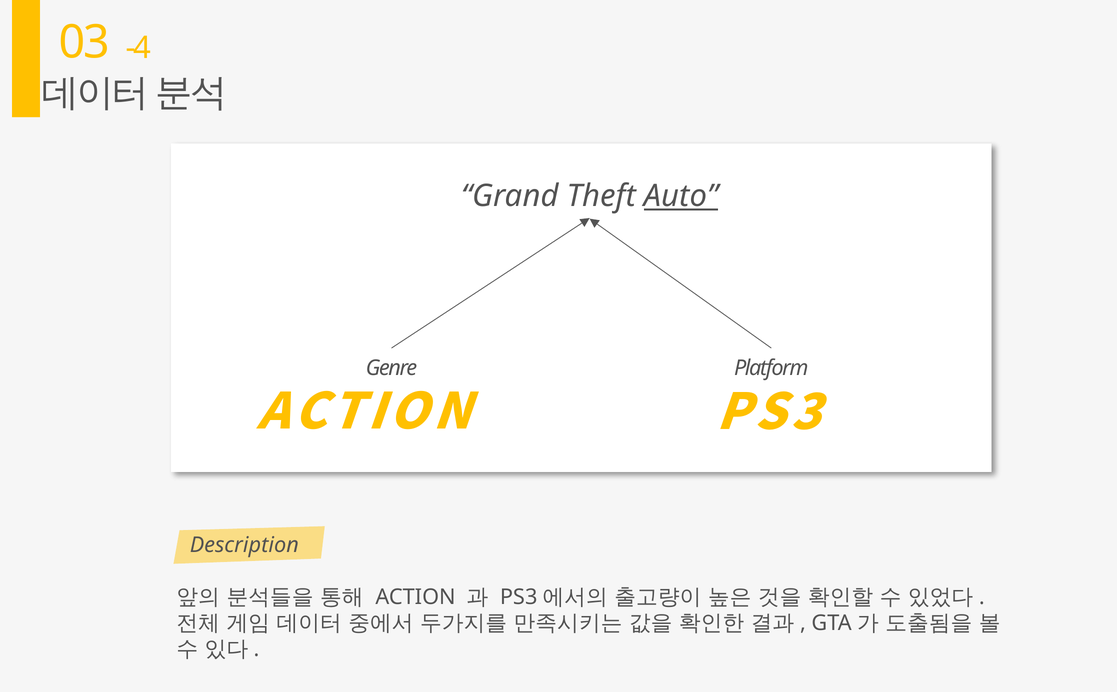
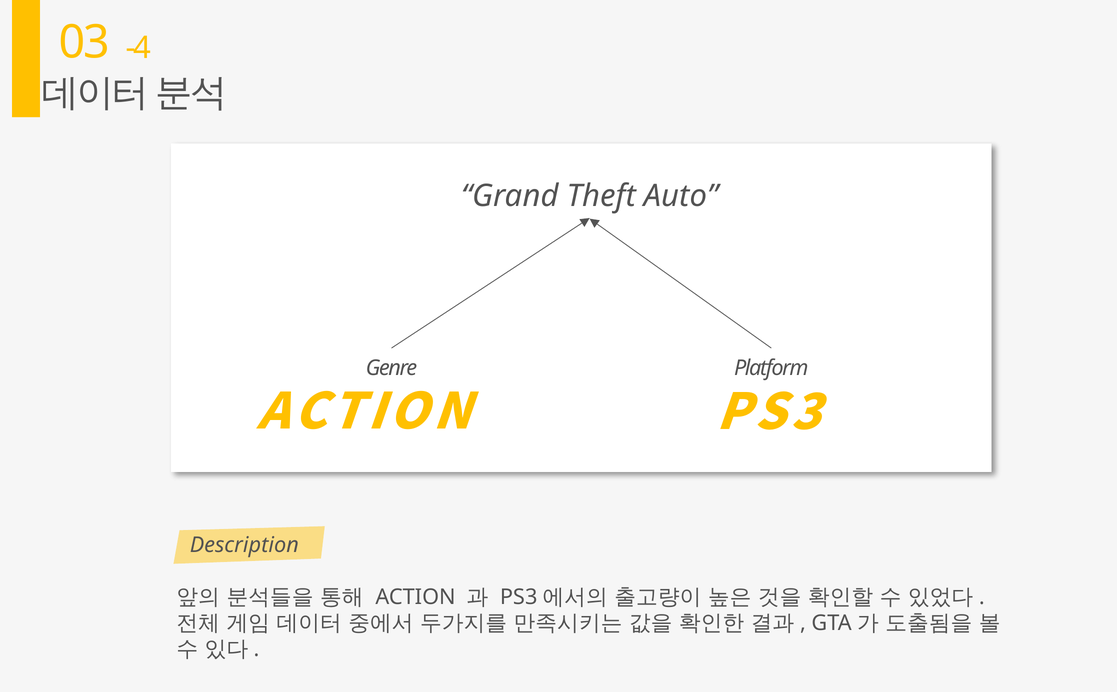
Auto underline: present -> none
